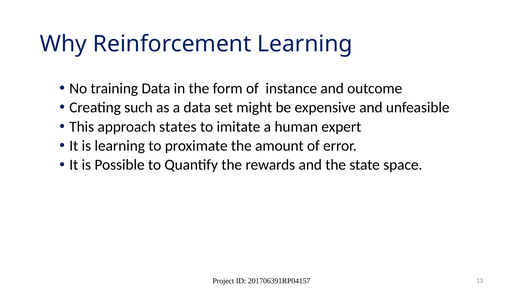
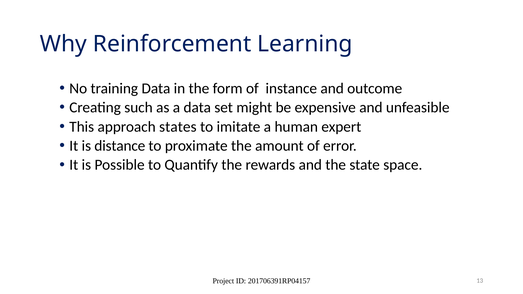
is learning: learning -> distance
